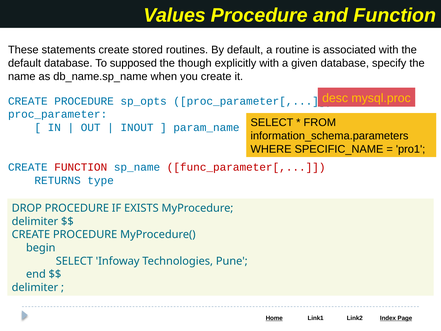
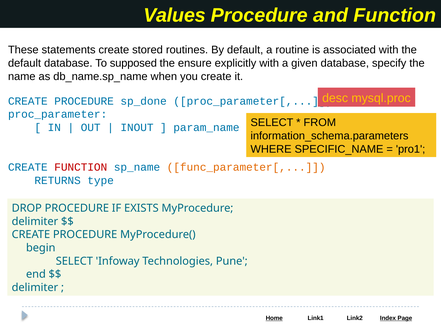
though: though -> ensure
sp_opts: sp_opts -> sp_done
func_parameter[ colour: red -> orange
